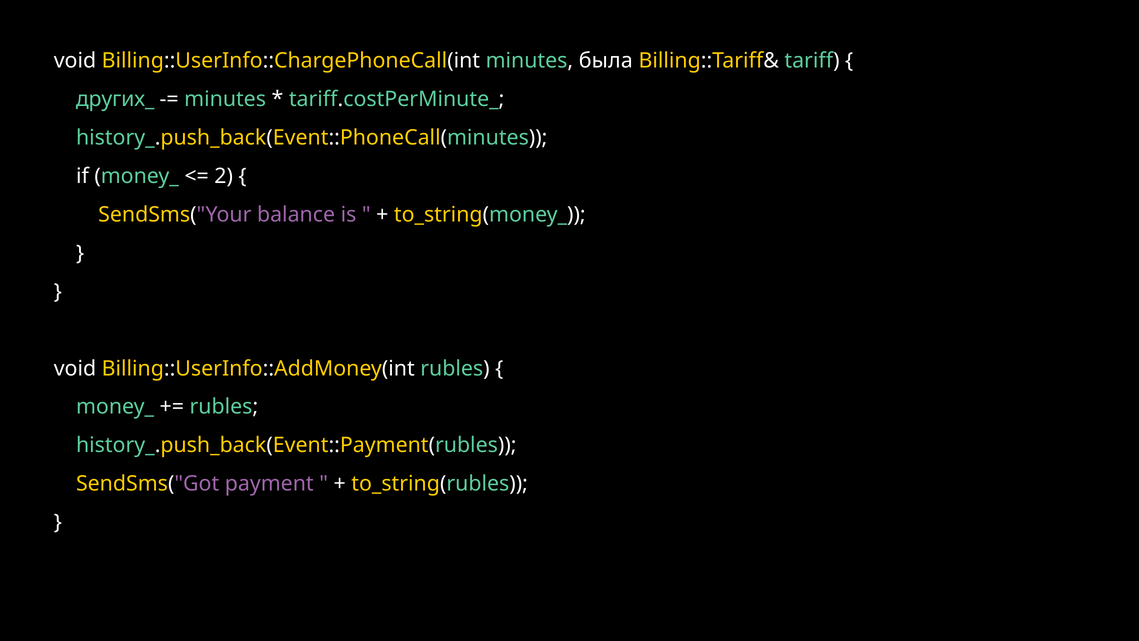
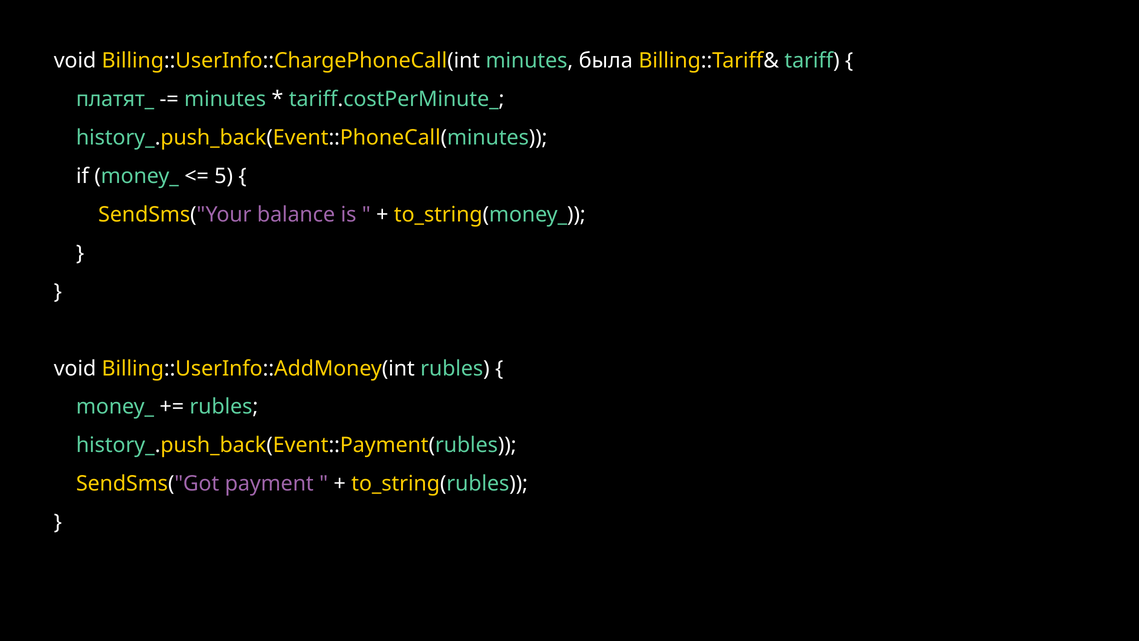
других_: других_ -> платят_
2: 2 -> 5
